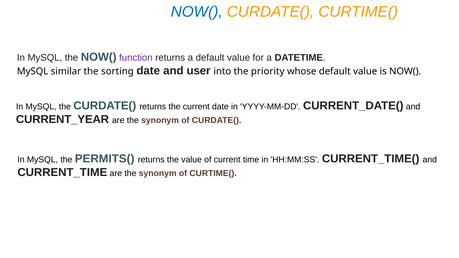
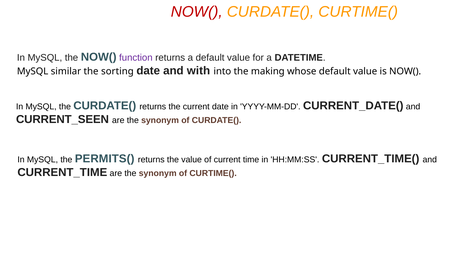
NOW( at (197, 12) colour: blue -> red
user: user -> with
priority: priority -> making
CURRENT_YEAR: CURRENT_YEAR -> CURRENT_SEEN
